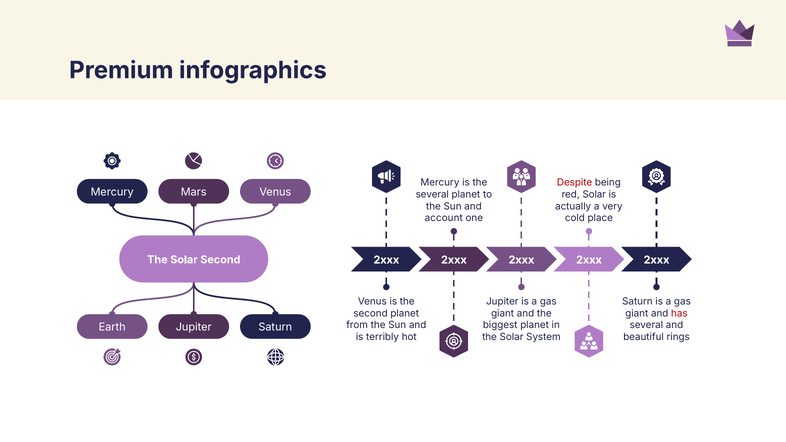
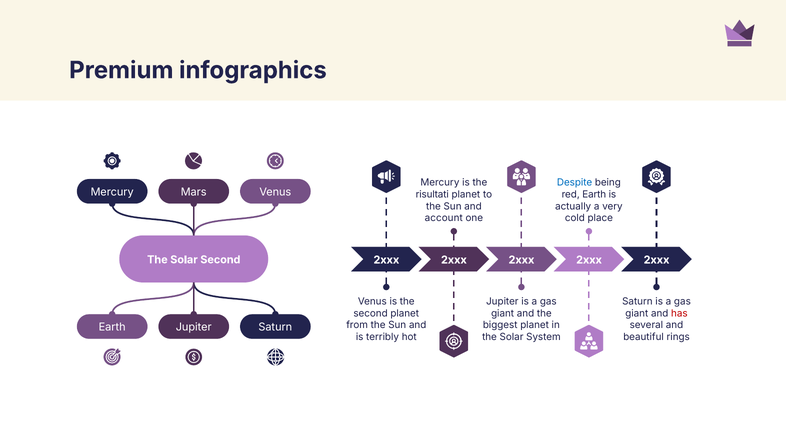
Despite colour: red -> blue
several at (432, 195): several -> risultati
red Solar: Solar -> Earth
